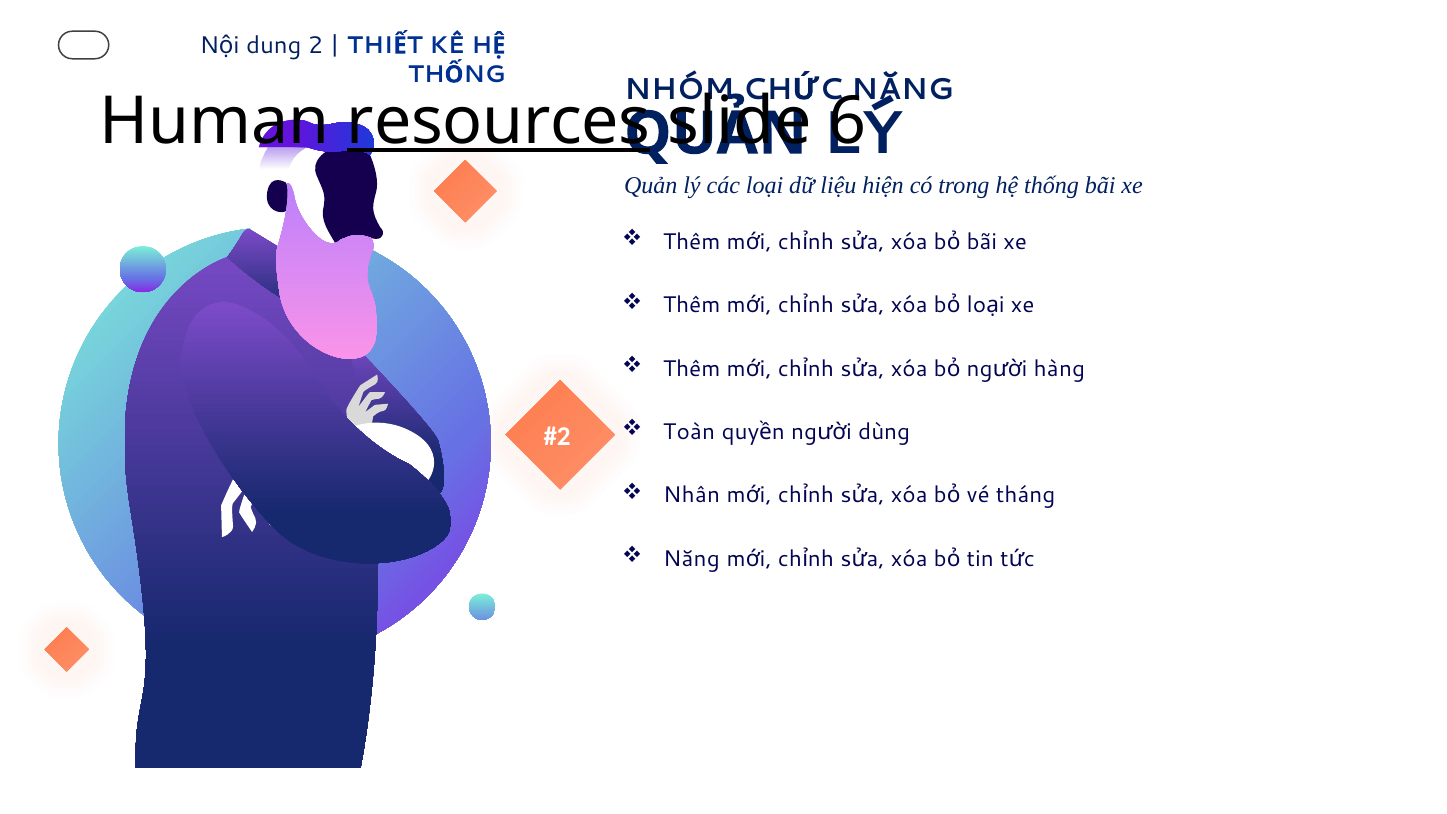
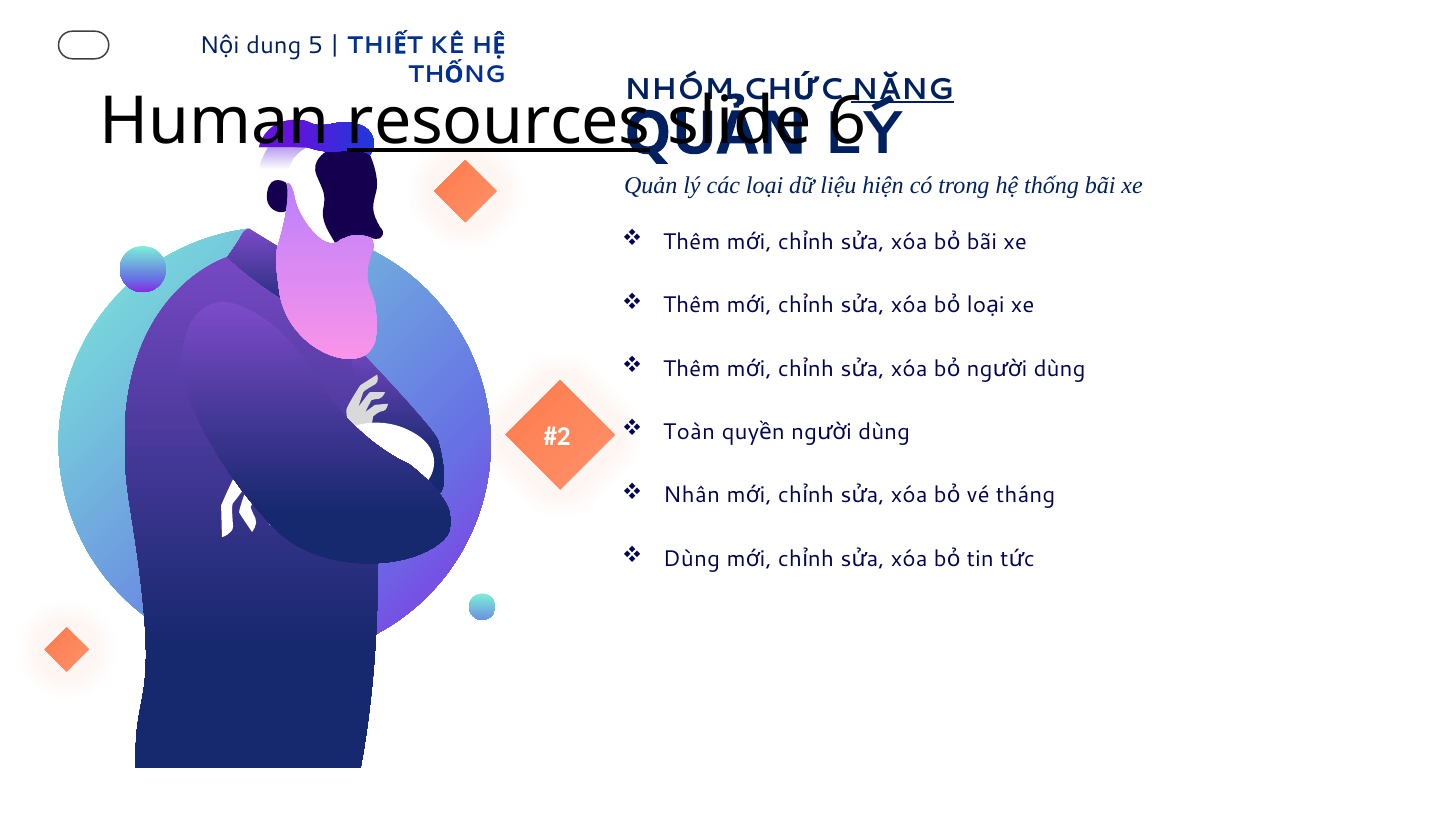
2: 2 -> 5
NĂNG at (902, 89) underline: none -> present
hàng at (1059, 369): hàng -> dùng
Năng at (692, 559): Năng -> Dùng
